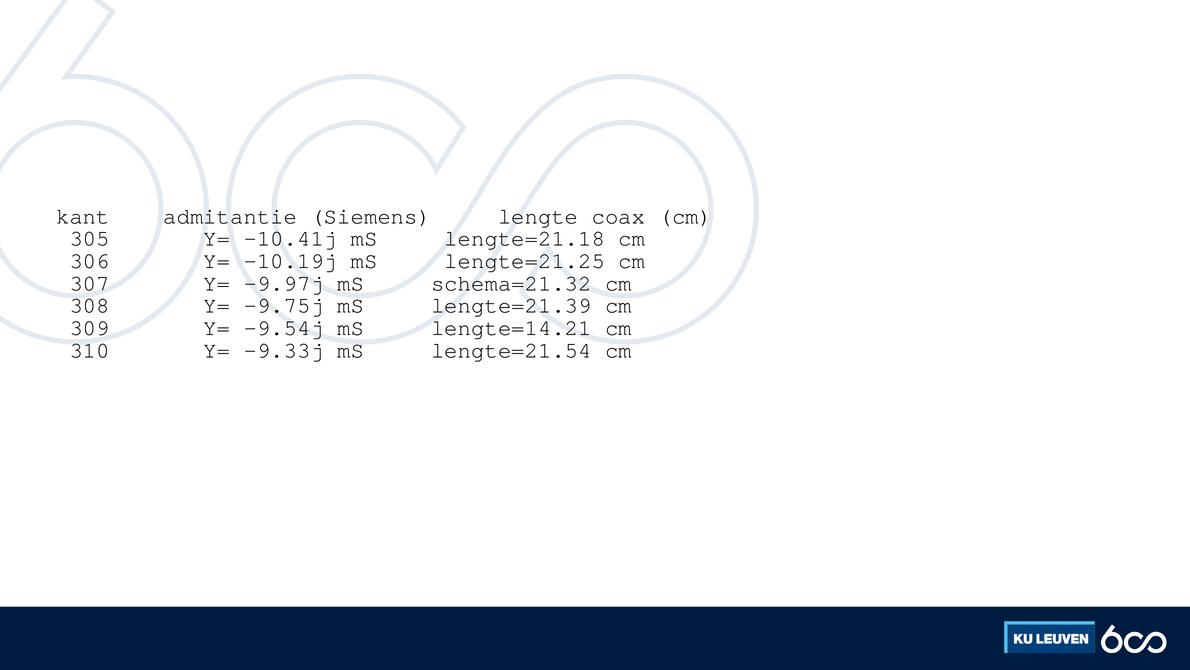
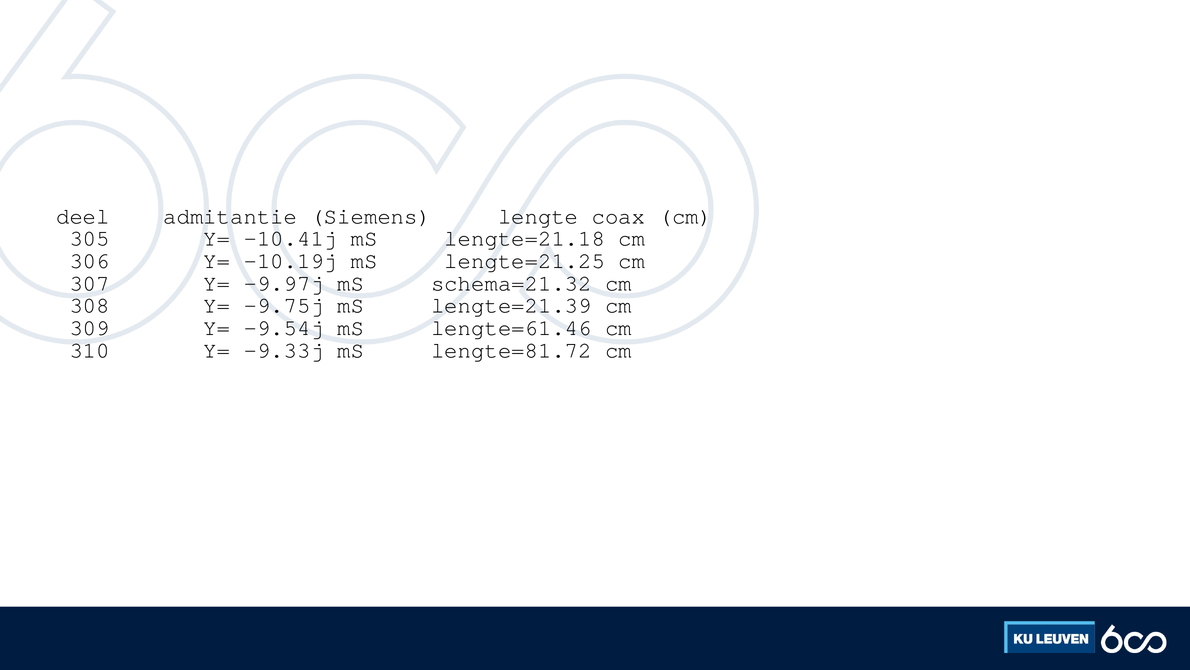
kant: kant -> deel
lengte=14.21: lengte=14.21 -> lengte=61.46
lengte=21.54: lengte=21.54 -> lengte=81.72
